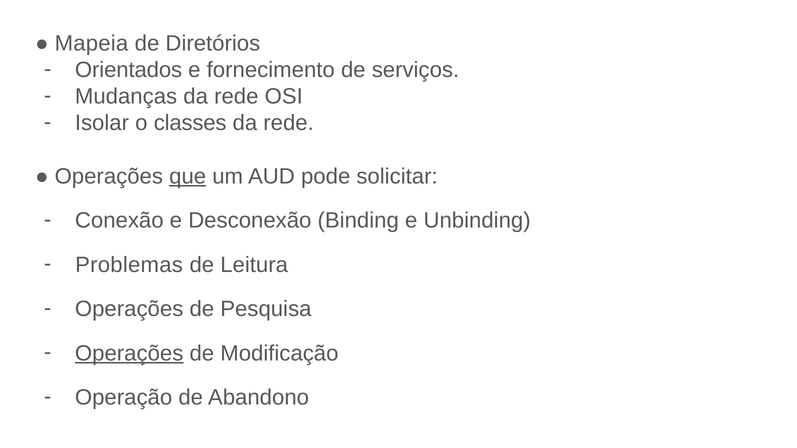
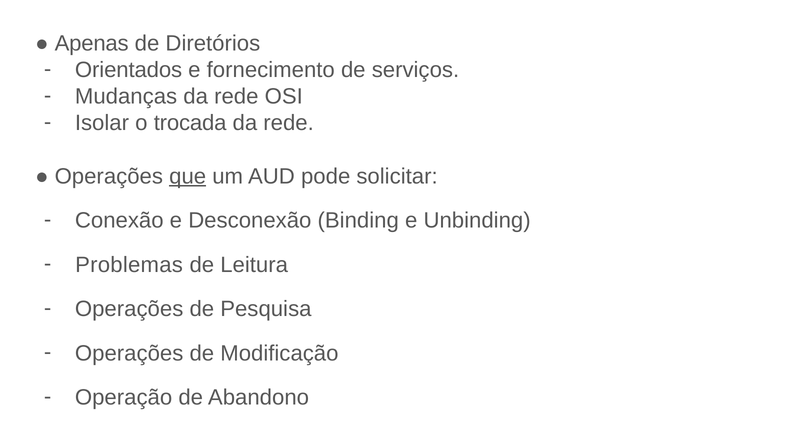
Mapeia: Mapeia -> Apenas
classes: classes -> trocada
Operações at (129, 354) underline: present -> none
